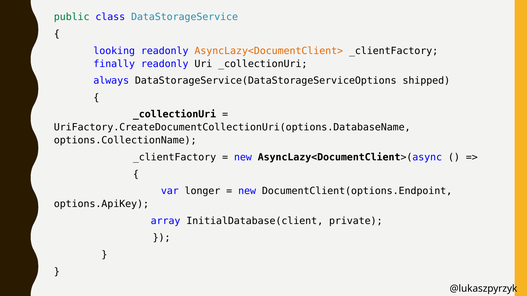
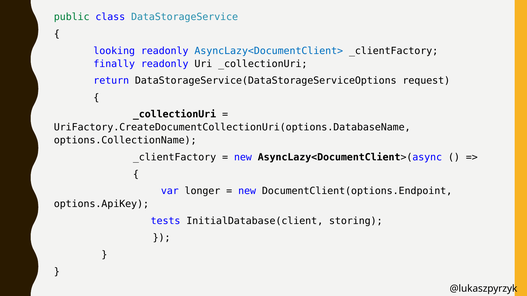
AsyncLazy<DocumentClient> colour: orange -> blue
always: always -> return
shipped: shipped -> request
array: array -> tests
private: private -> storing
